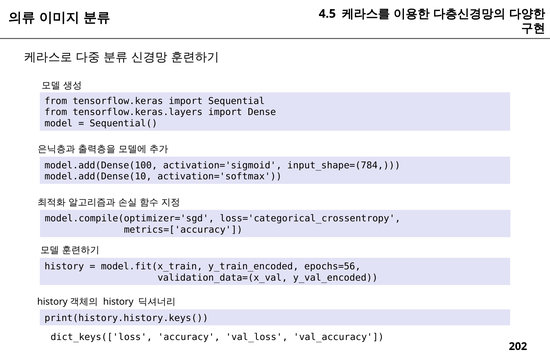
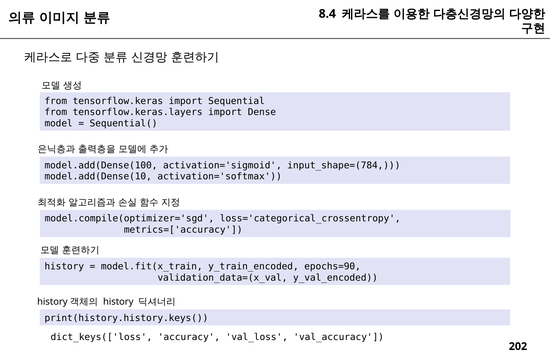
4.5: 4.5 -> 8.4
epochs=56: epochs=56 -> epochs=90
